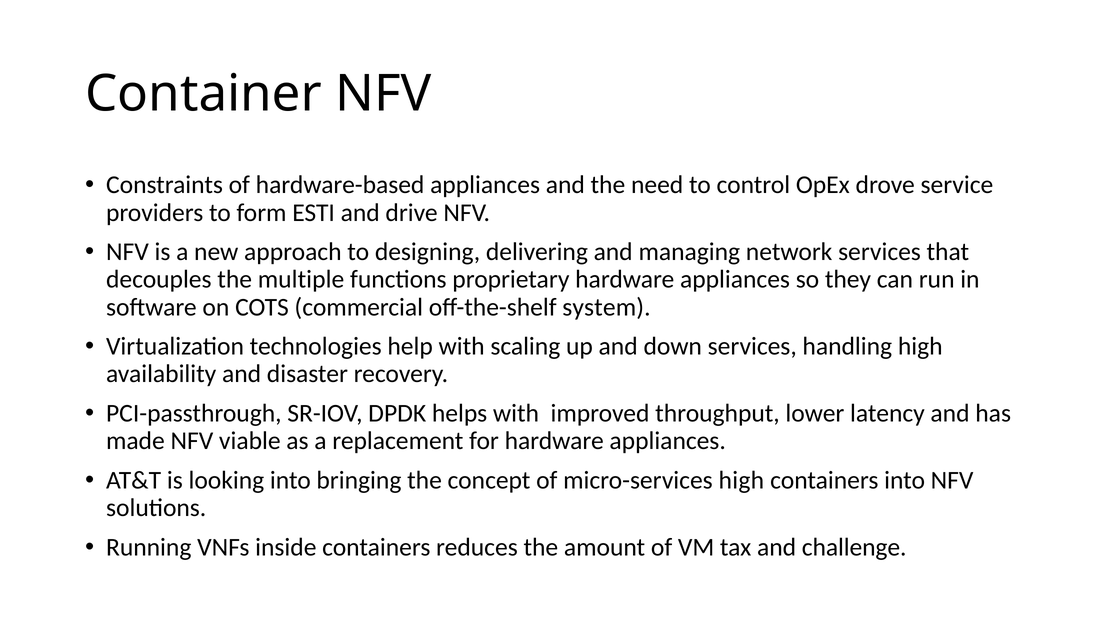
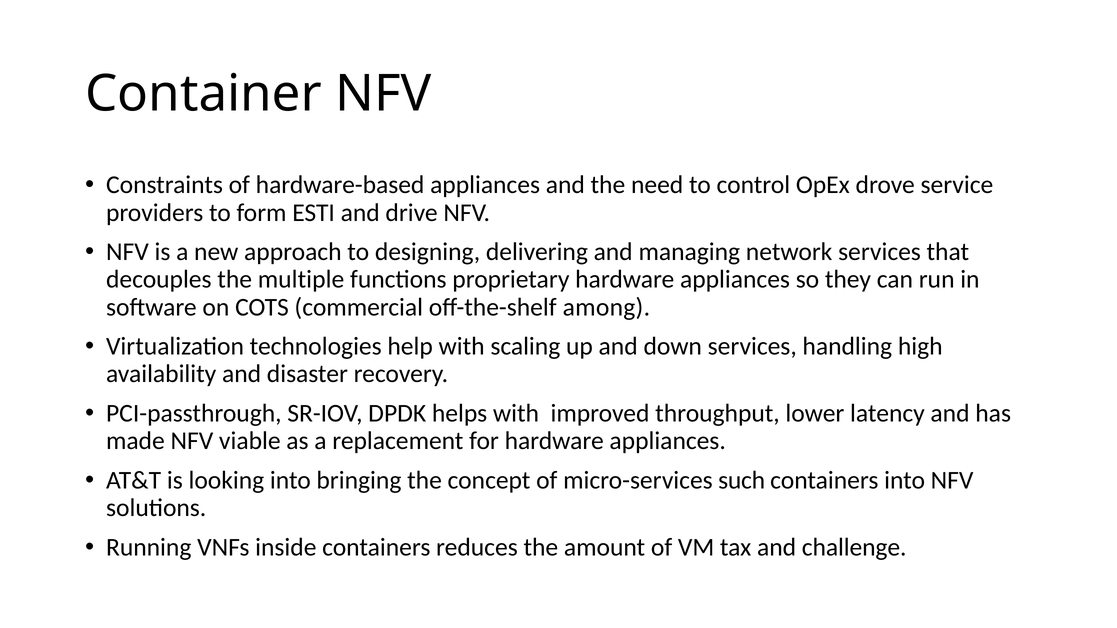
system: system -> among
micro-services high: high -> such
